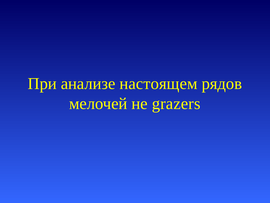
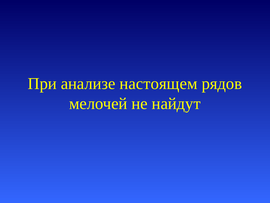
grazers: grazers -> найдут
